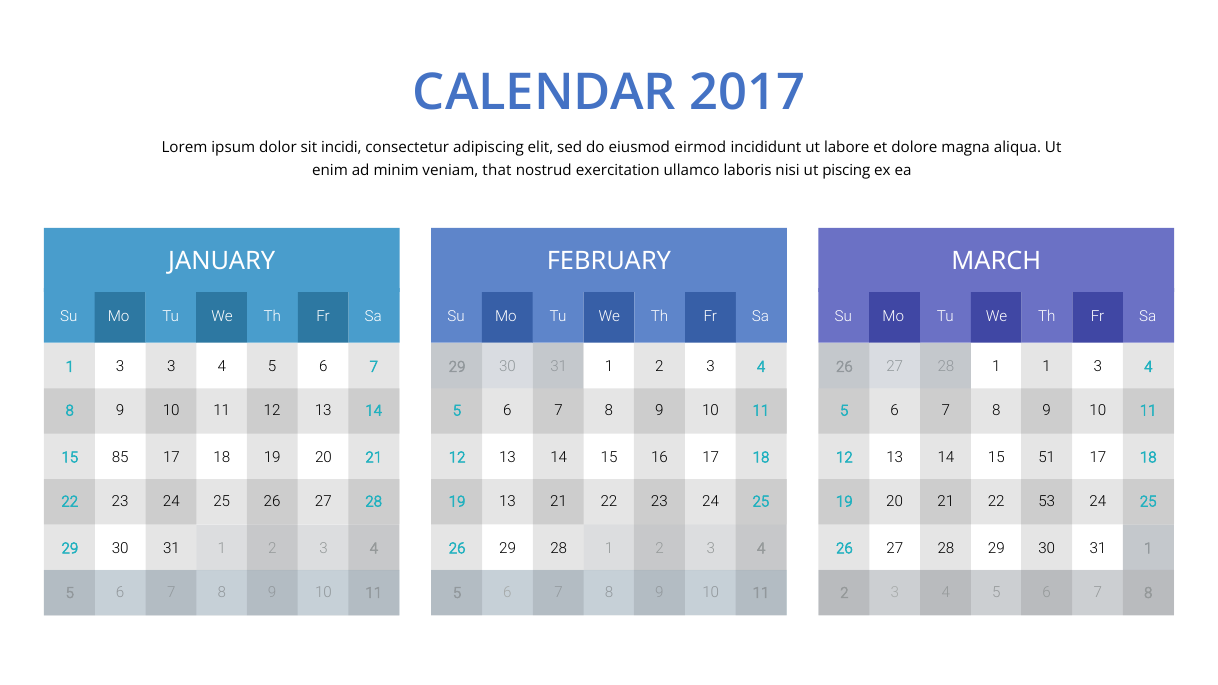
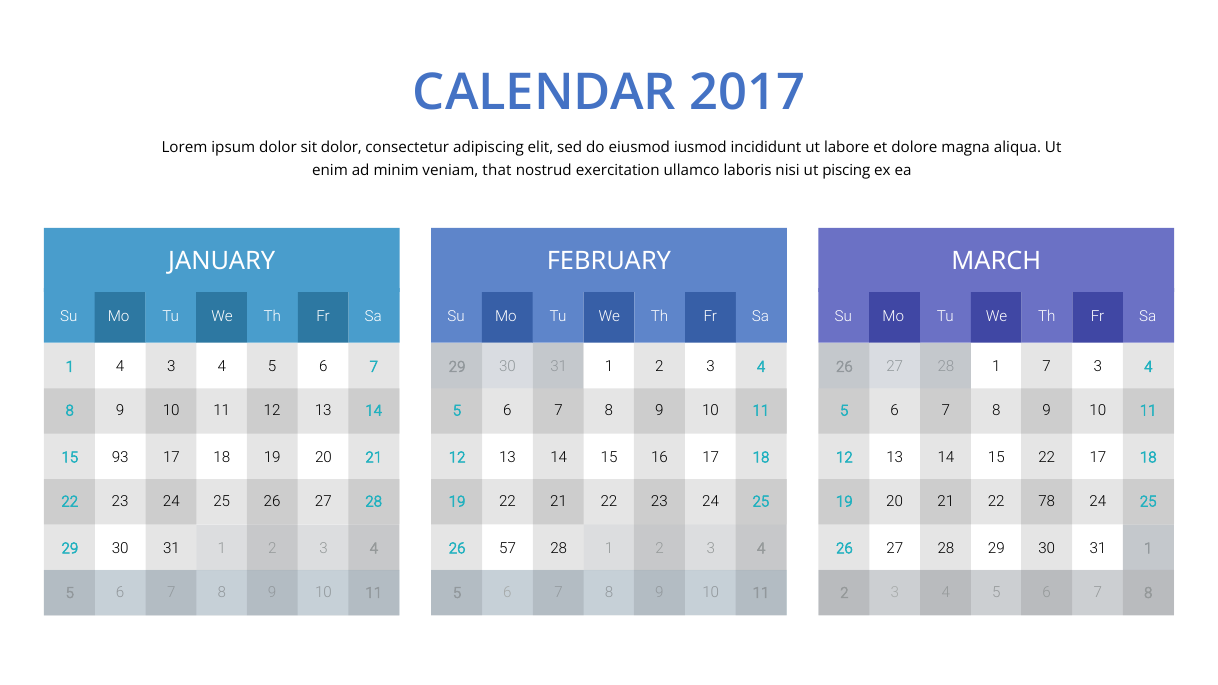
sit incidi: incidi -> dolor
eirmod: eirmod -> iusmod
1 3: 3 -> 4
1 1: 1 -> 7
85: 85 -> 93
15 51: 51 -> 22
19 13: 13 -> 22
53: 53 -> 78
26 29: 29 -> 57
